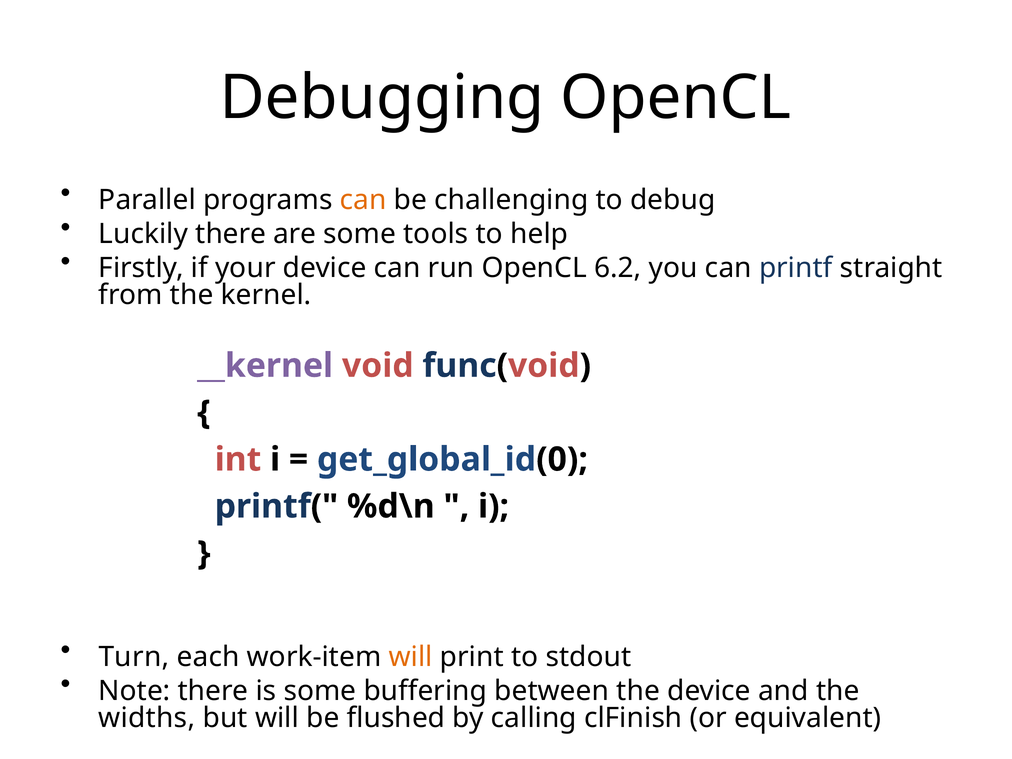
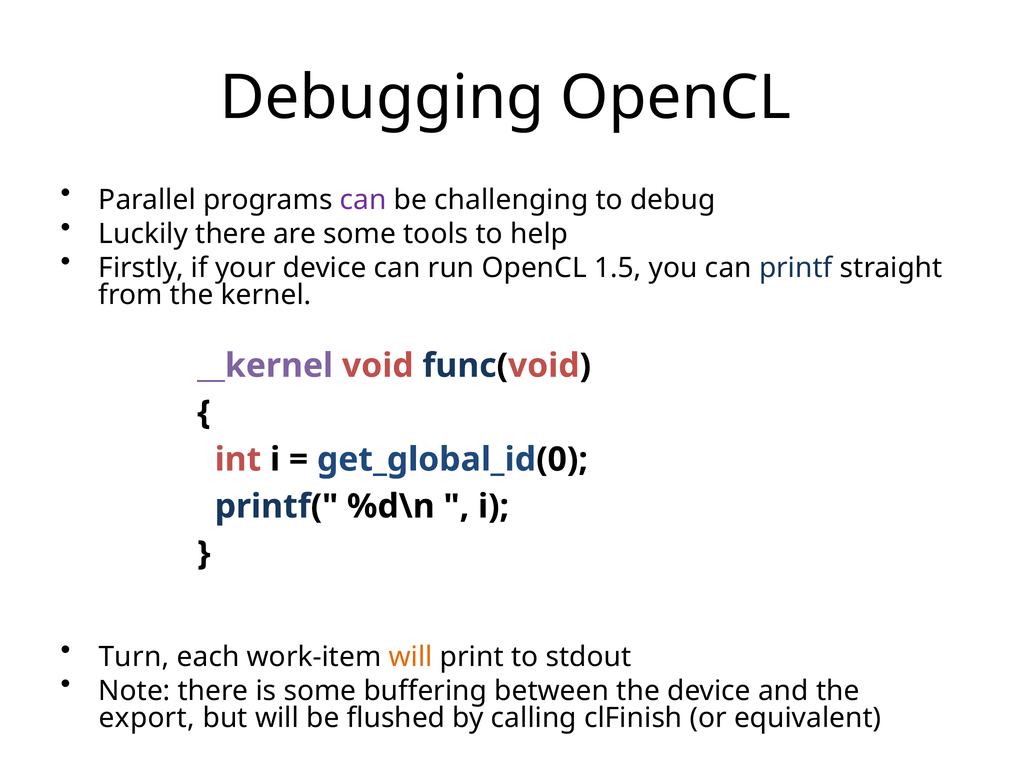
can at (363, 200) colour: orange -> purple
6.2: 6.2 -> 1.5
widths: widths -> export
